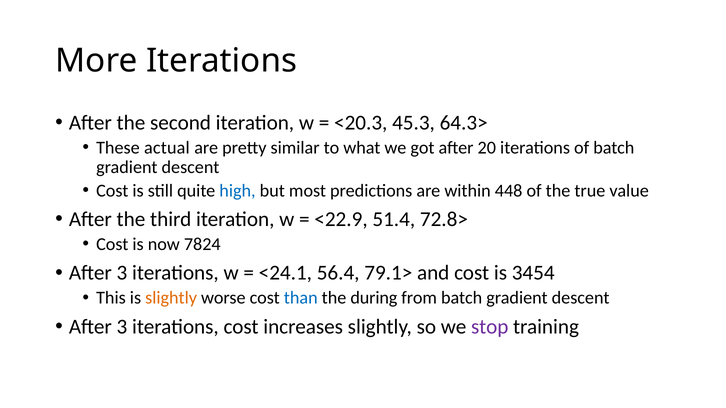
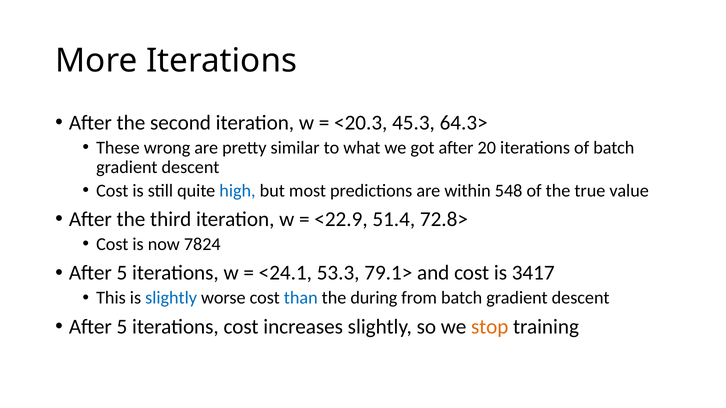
actual: actual -> wrong
448: 448 -> 548
3 at (122, 273): 3 -> 5
56.4: 56.4 -> 53.3
3454: 3454 -> 3417
slightly at (171, 298) colour: orange -> blue
3 at (122, 327): 3 -> 5
stop colour: purple -> orange
